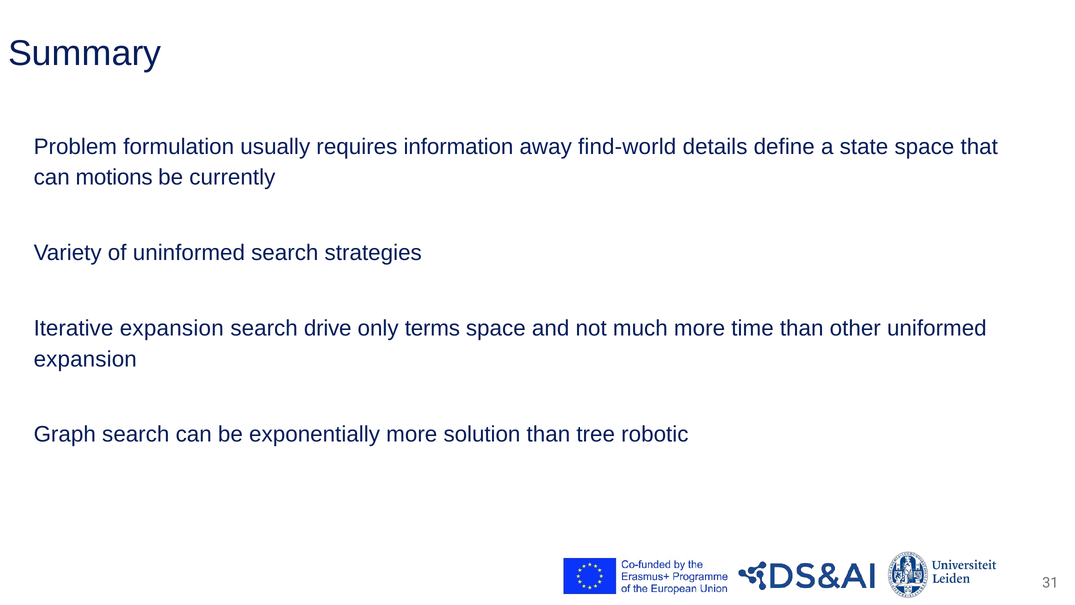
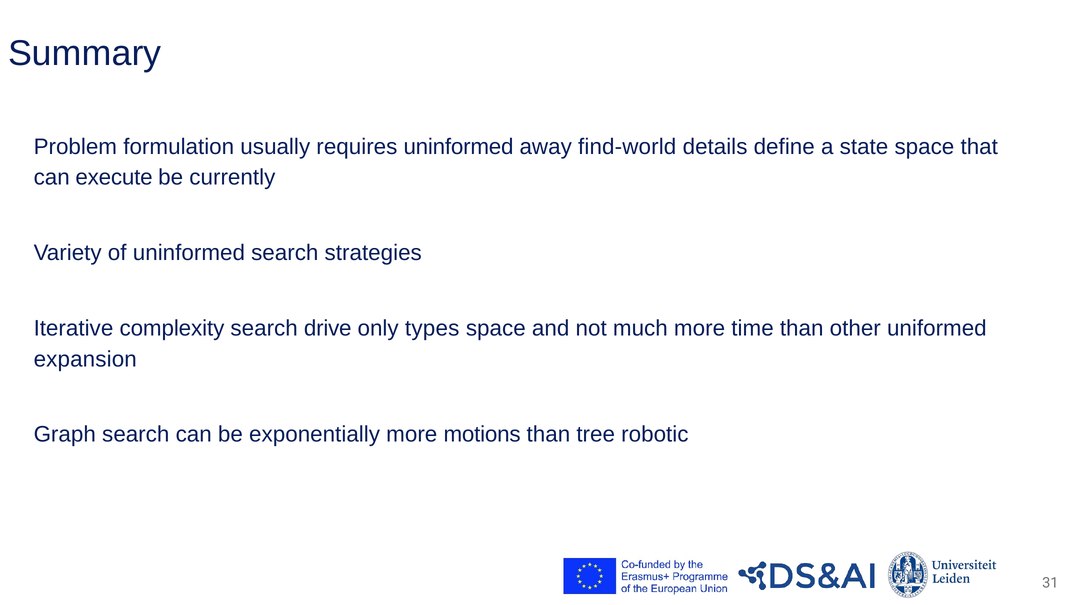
requires information: information -> uninformed
motions: motions -> execute
Iterative expansion: expansion -> complexity
terms: terms -> types
solution: solution -> motions
